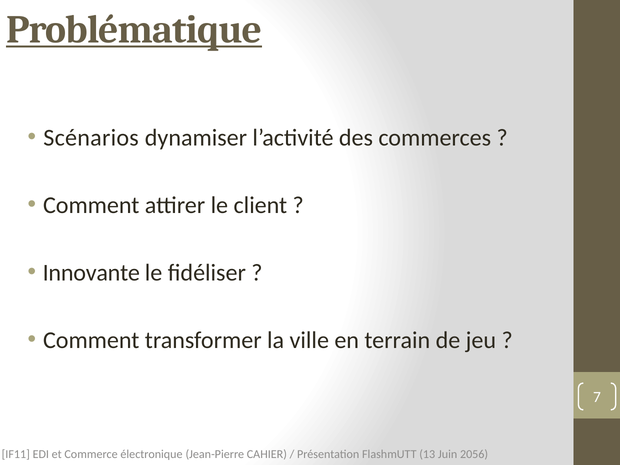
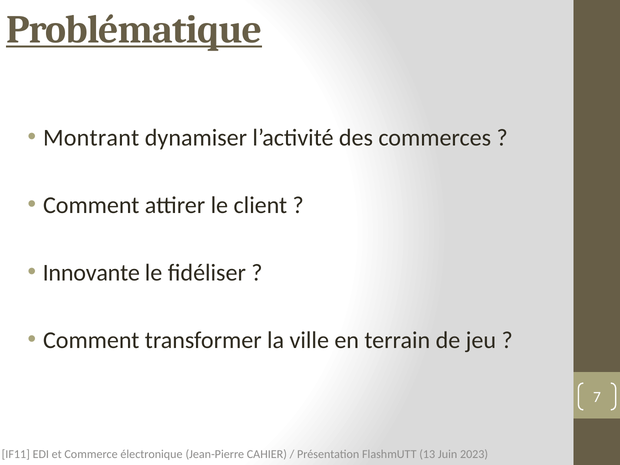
Scénarios: Scénarios -> Montrant
2056: 2056 -> 2023
